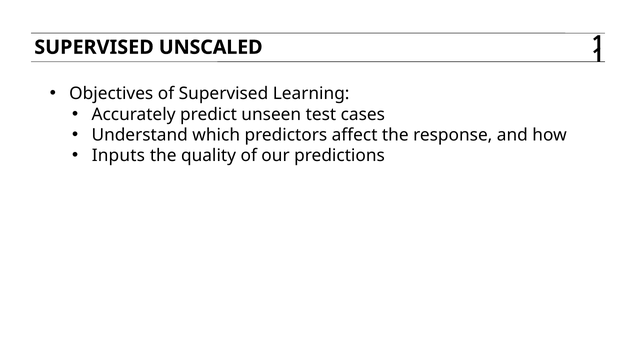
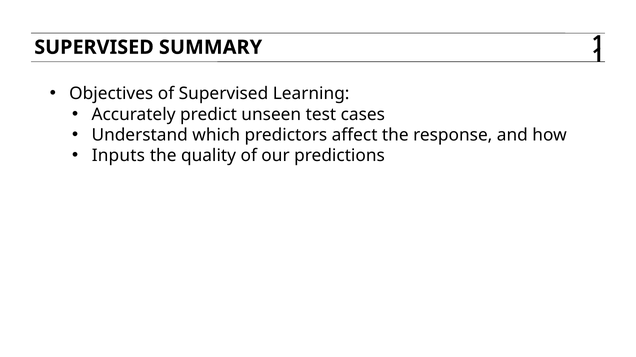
UNSCALED: UNSCALED -> SUMMARY
